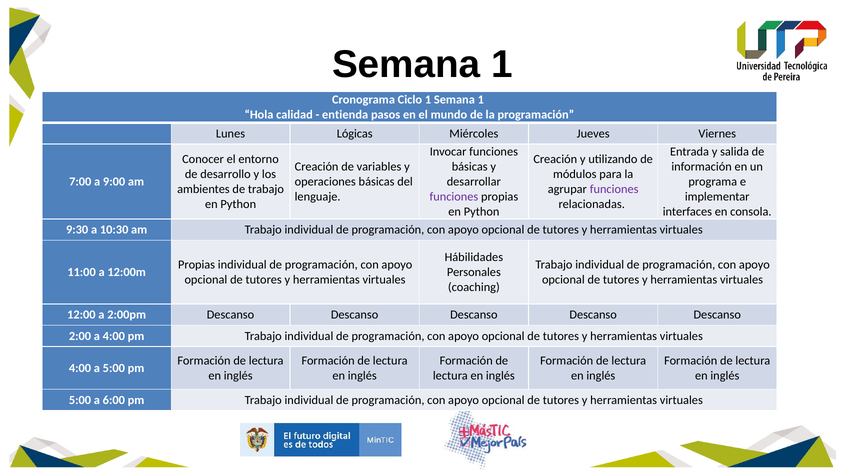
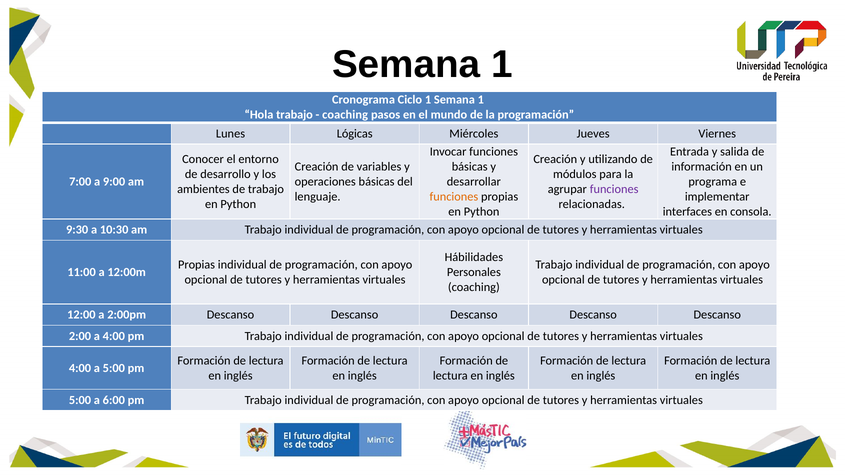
Hola calidad: calidad -> trabajo
entienda at (345, 115): entienda -> coaching
funciones at (454, 197) colour: purple -> orange
